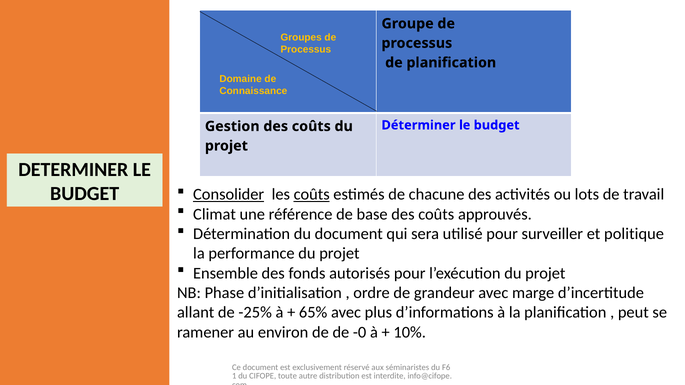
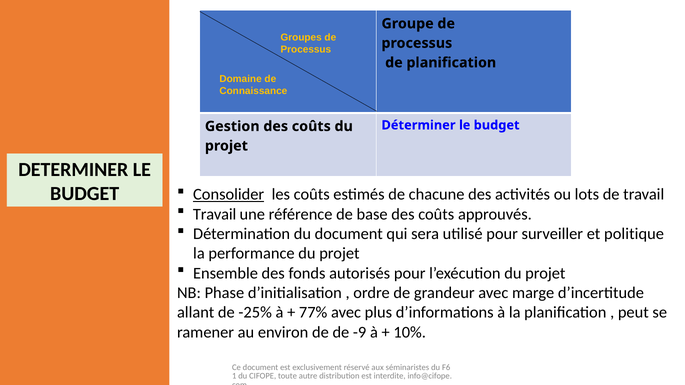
coûts at (312, 195) underline: present -> none
Climat at (215, 214): Climat -> Travail
65%: 65% -> 77%
-0: -0 -> -9
